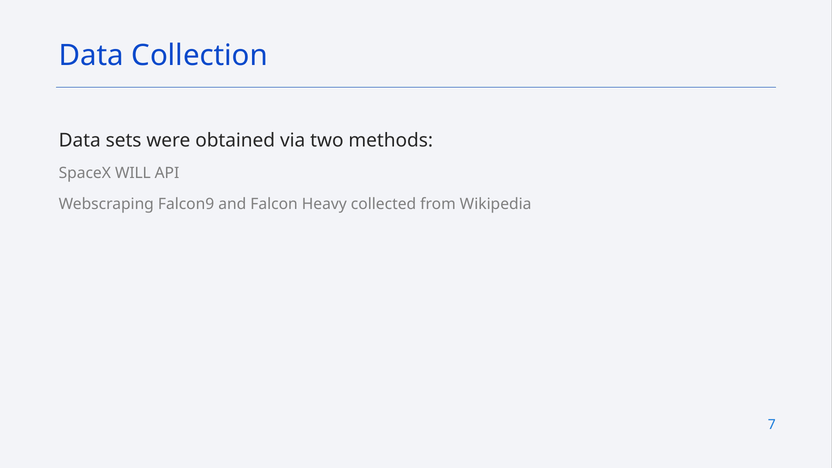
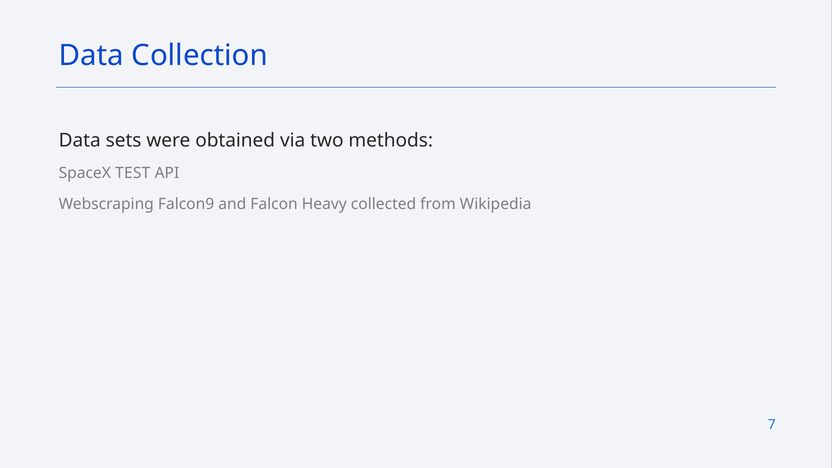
WILL: WILL -> TEST
